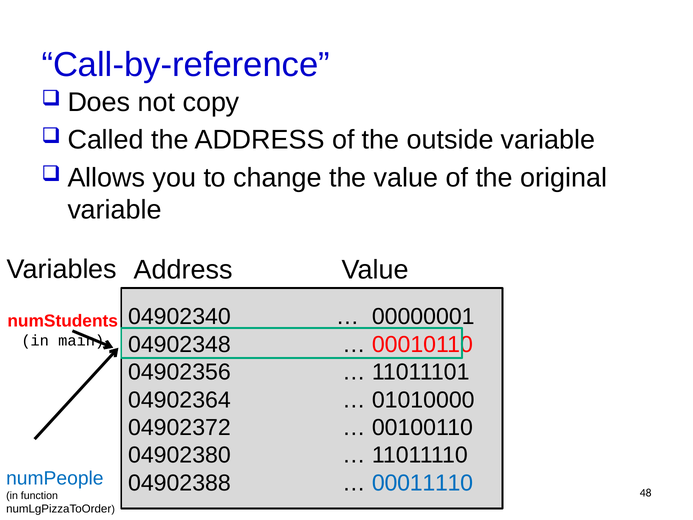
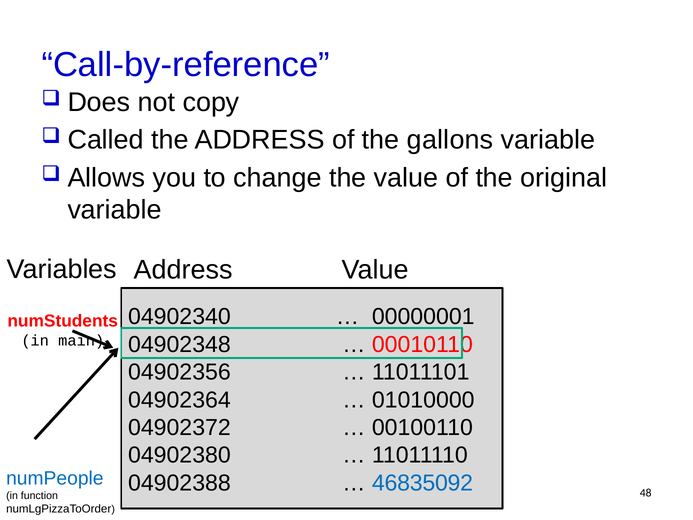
outside: outside -> gallons
00011110: 00011110 -> 46835092
